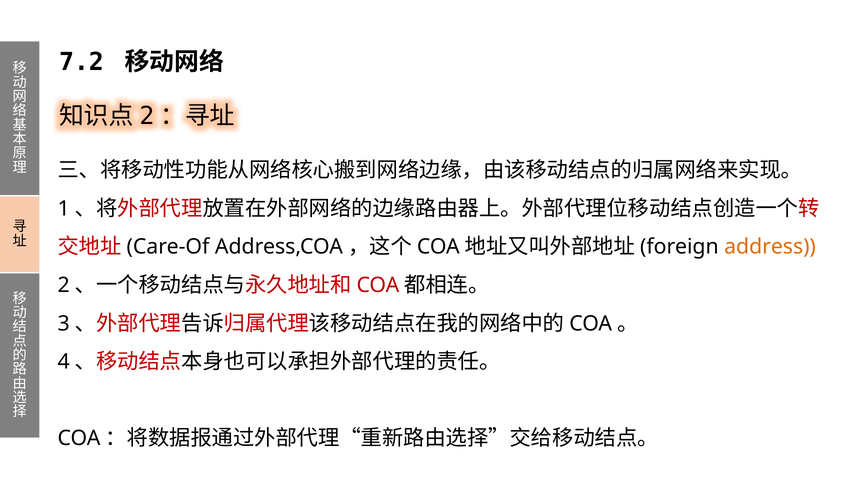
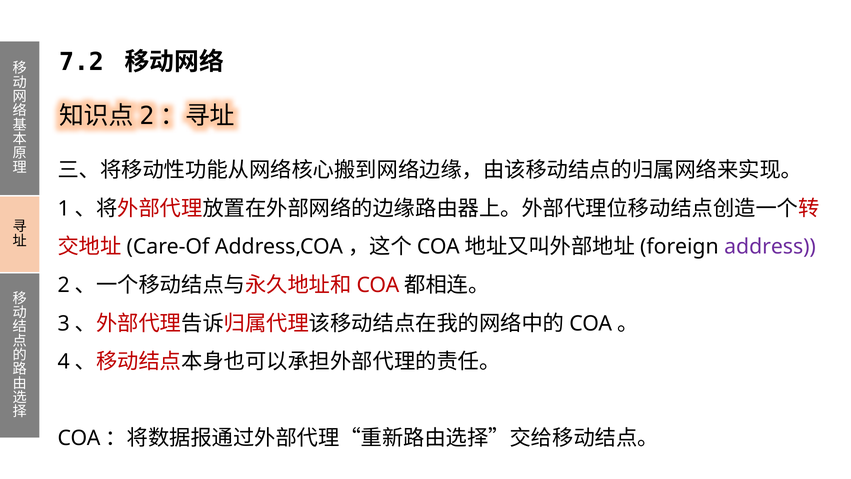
address colour: orange -> purple
